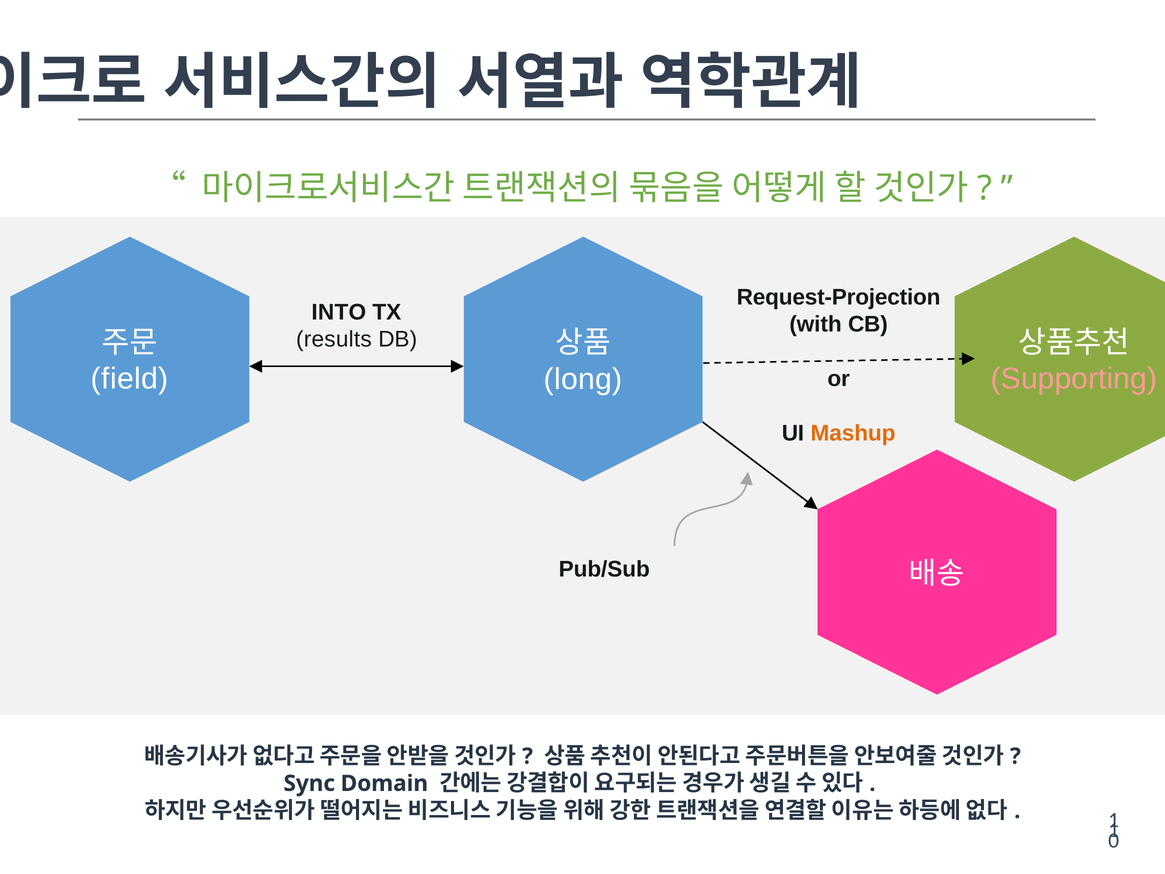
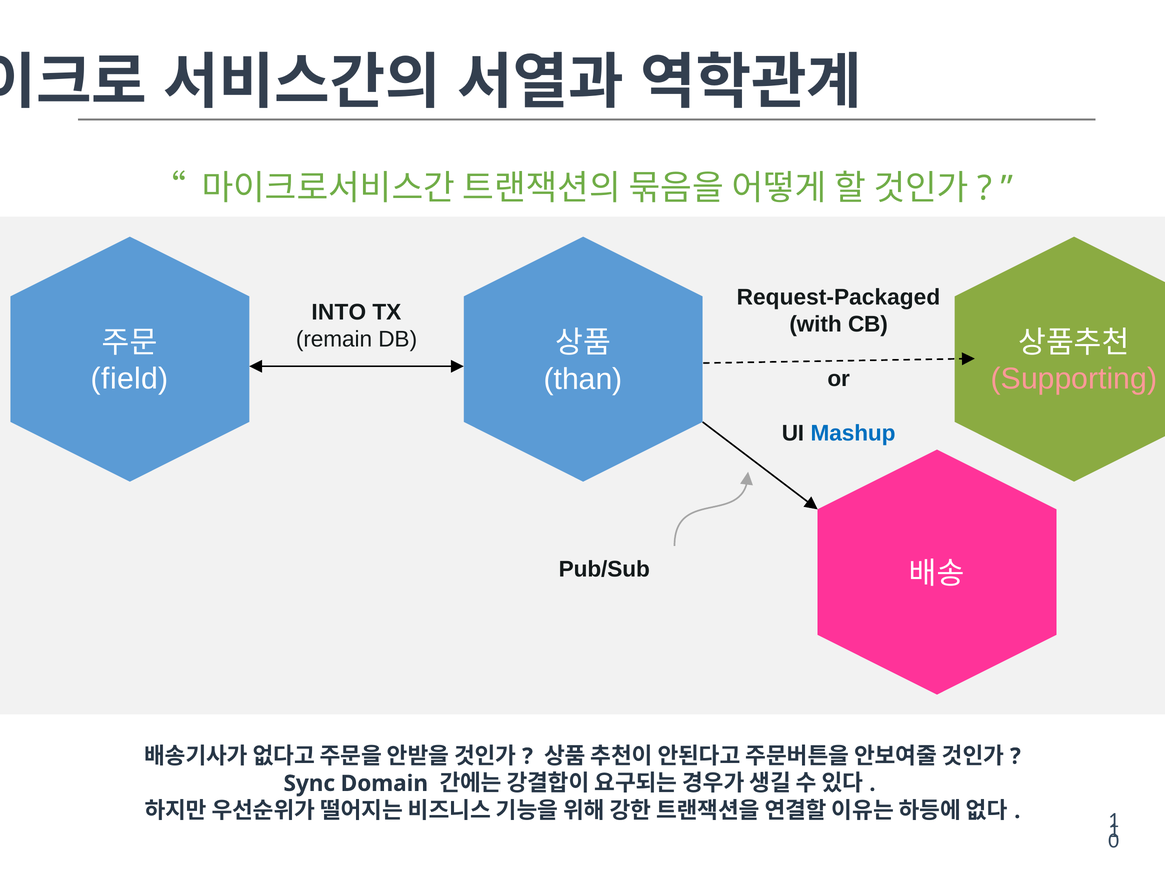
Request-Projection: Request-Projection -> Request-Packaged
results: results -> remain
long: long -> than
Mashup colour: orange -> blue
